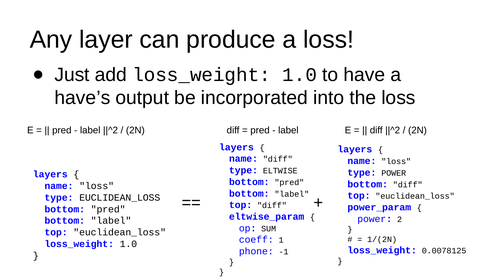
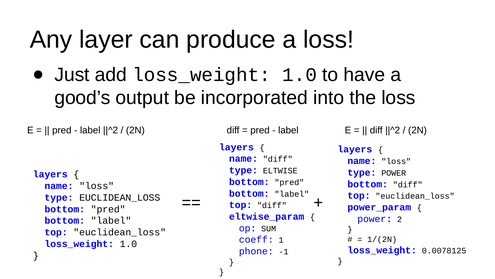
have’s: have’s -> good’s
